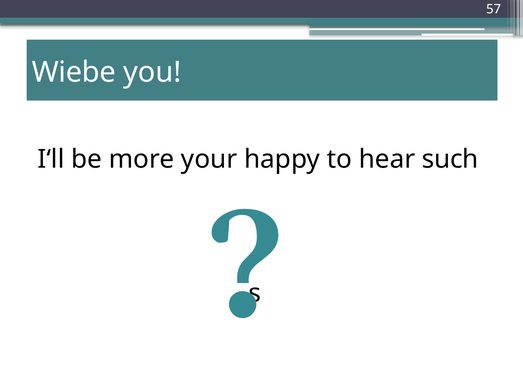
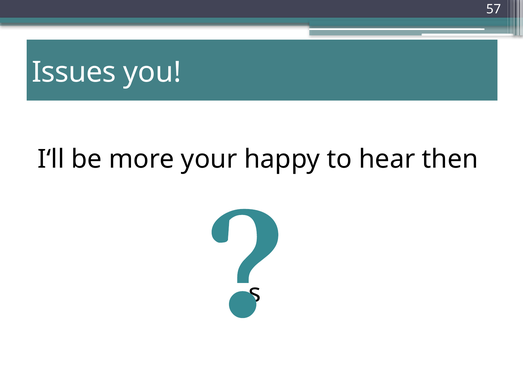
Wiebe: Wiebe -> Issues
such: such -> then
